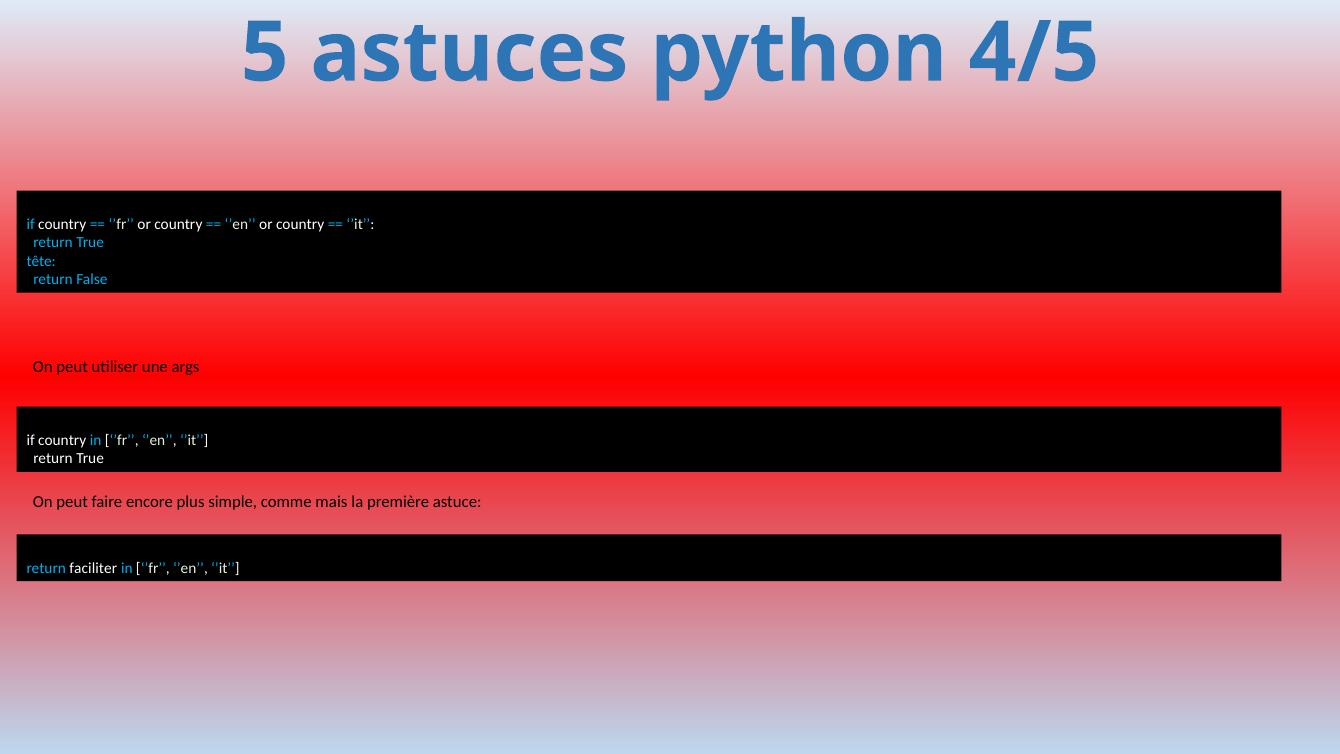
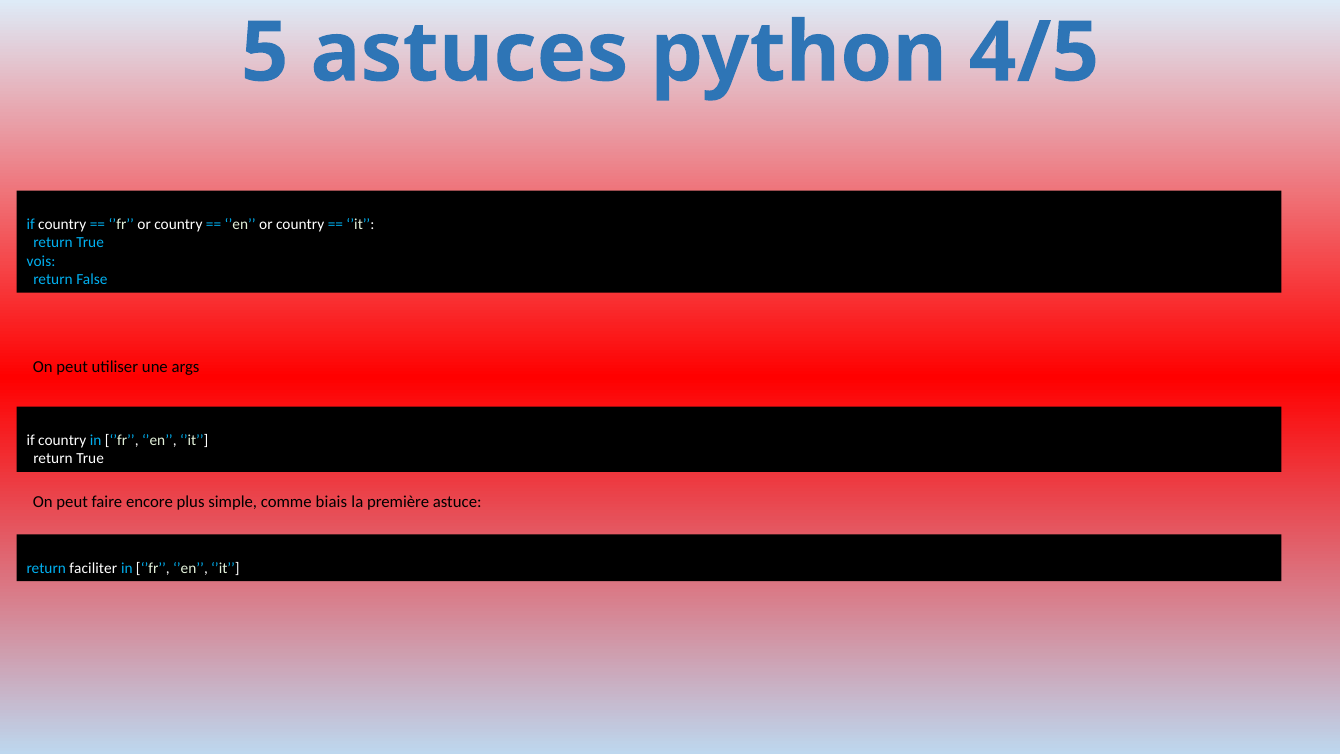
tête: tête -> vois
mais: mais -> biais
